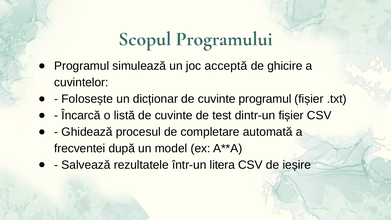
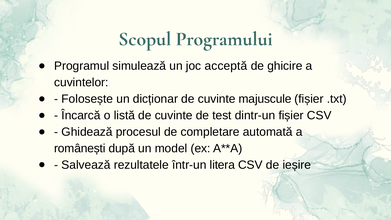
cuvinte programul: programul -> majuscule
frecventei: frecventei -> românești
